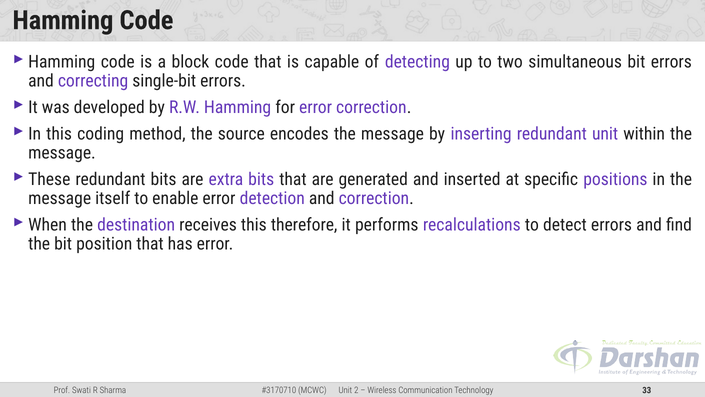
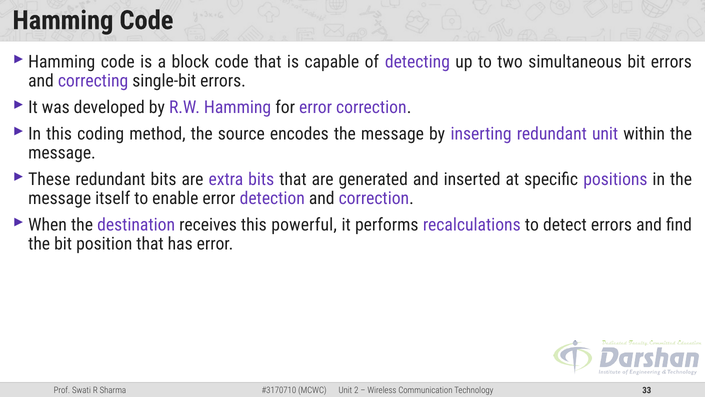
therefore: therefore -> powerful
